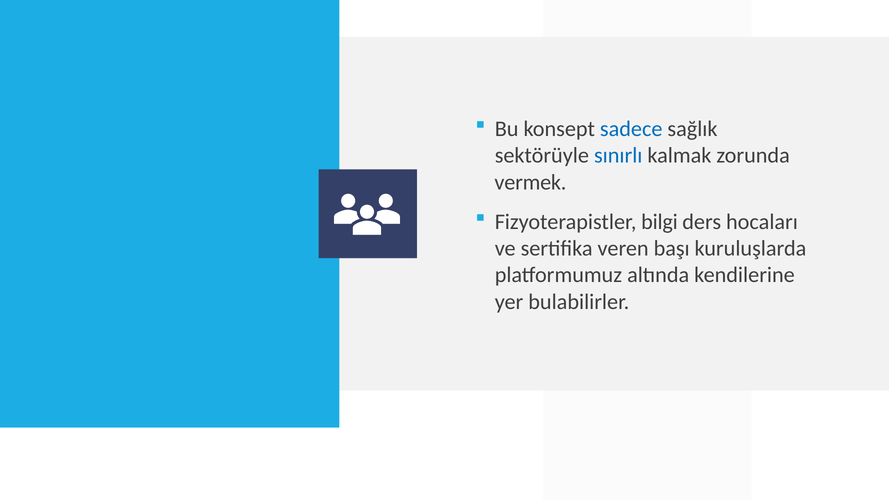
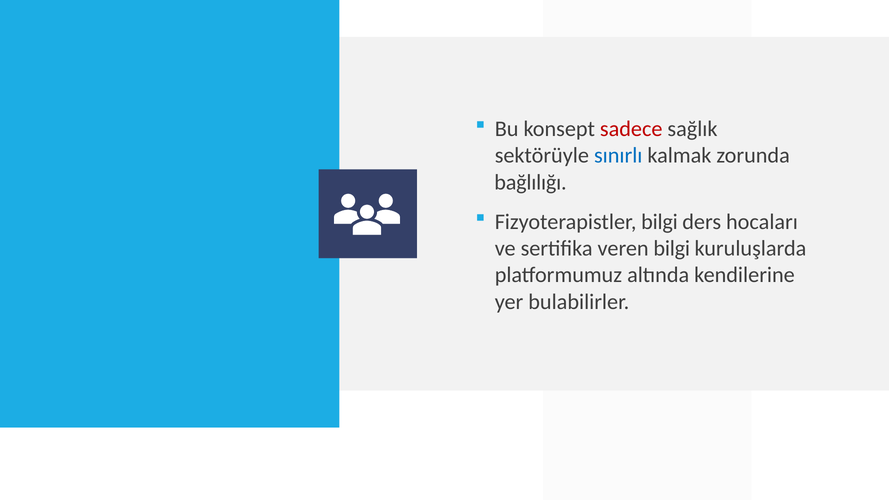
sadece colour: blue -> red
vermek: vermek -> bağlılığı
veren başı: başı -> bilgi
